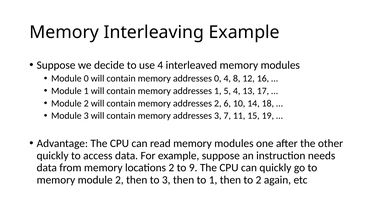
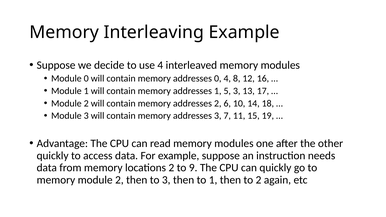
5 4: 4 -> 3
